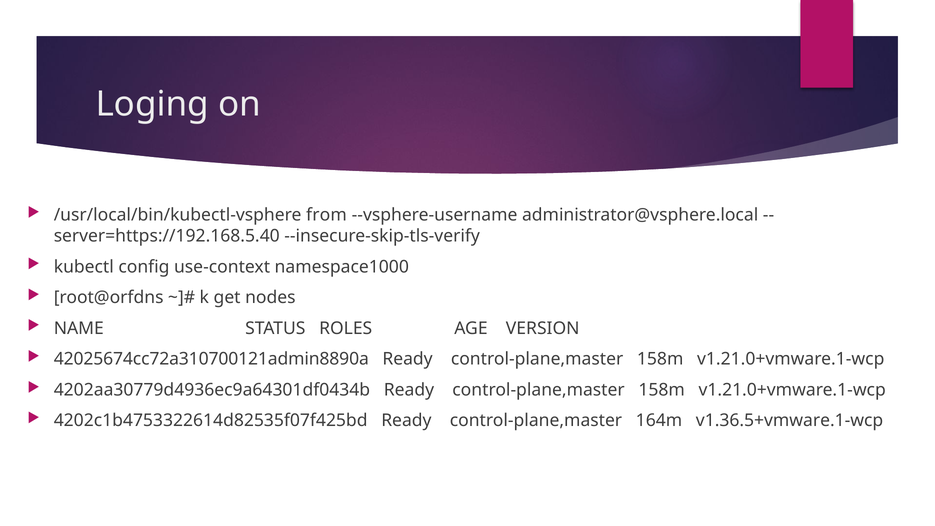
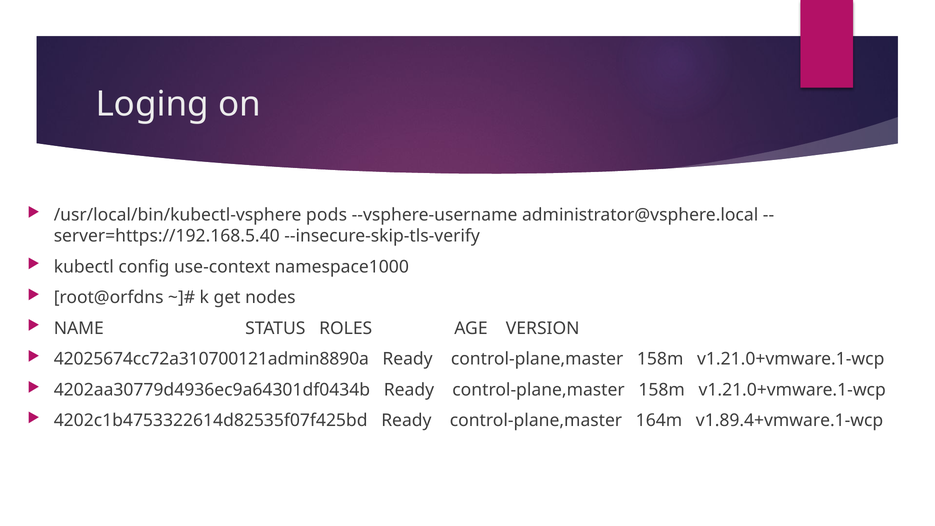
from: from -> pods
v1.36.5+vmware.1-wcp: v1.36.5+vmware.1-wcp -> v1.89.4+vmware.1-wcp
